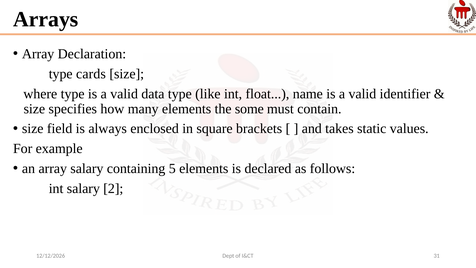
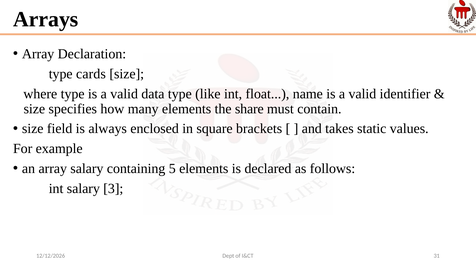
some: some -> share
2: 2 -> 3
